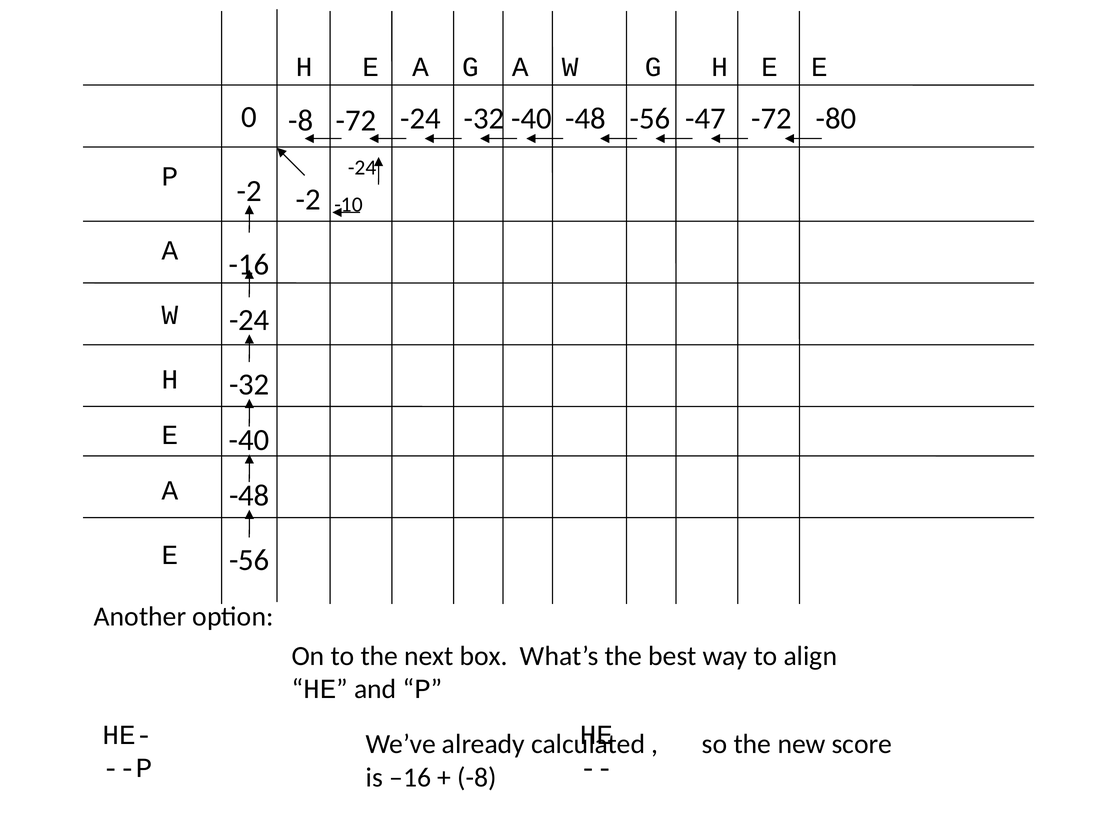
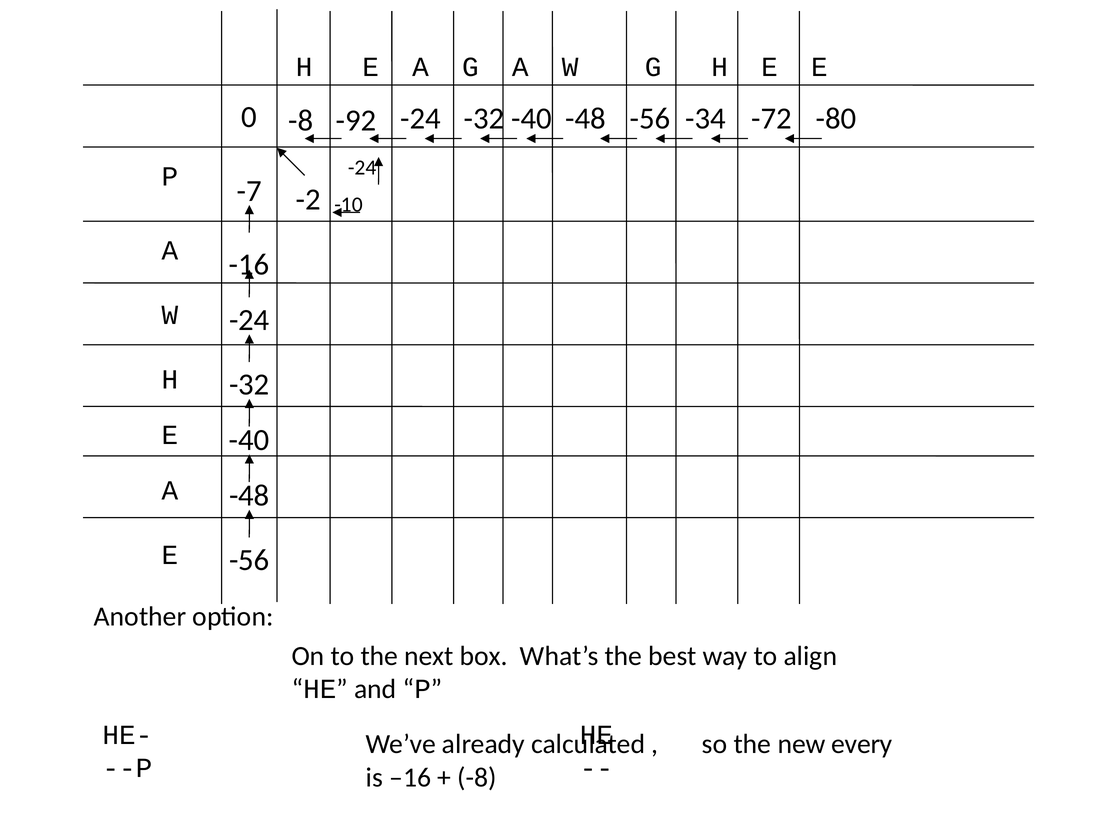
-8 -72: -72 -> -92
-47: -47 -> -34
-2 at (249, 191): -2 -> -7
score: score -> every
